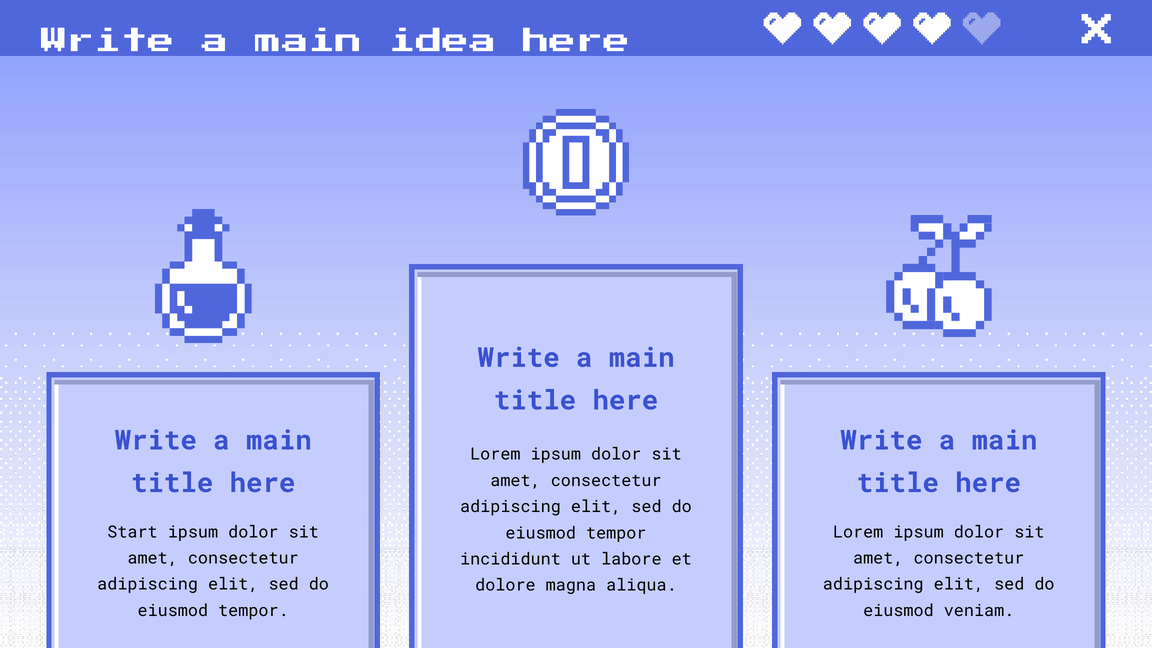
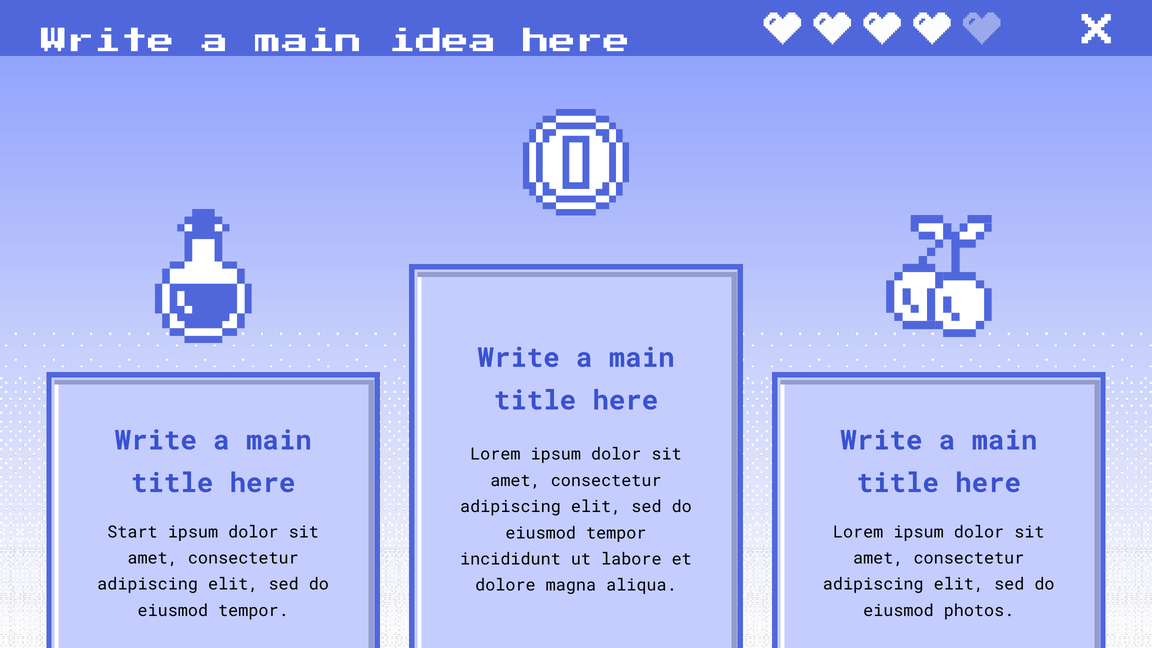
veniam: veniam -> photos
